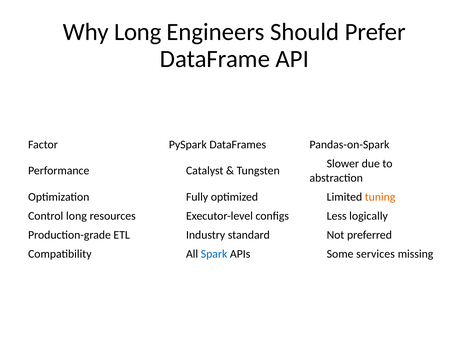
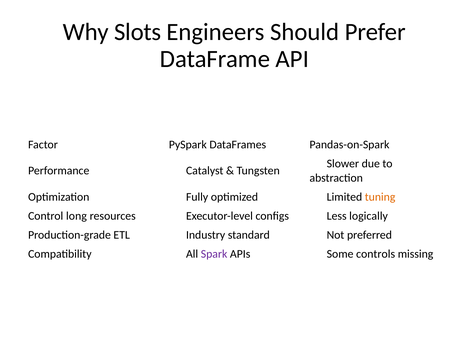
Why Long: Long -> Slots
Spark colour: blue -> purple
services: services -> controls
